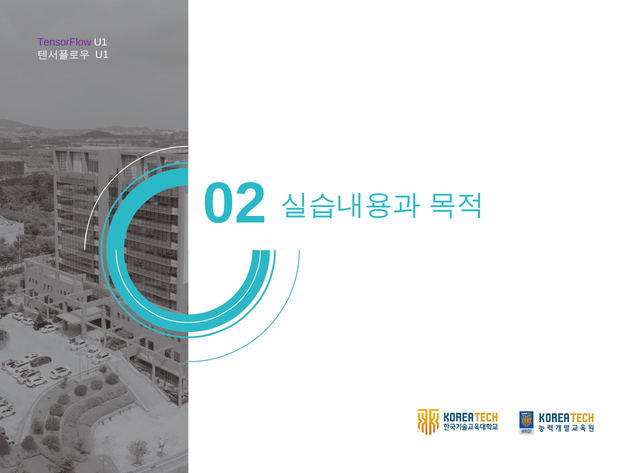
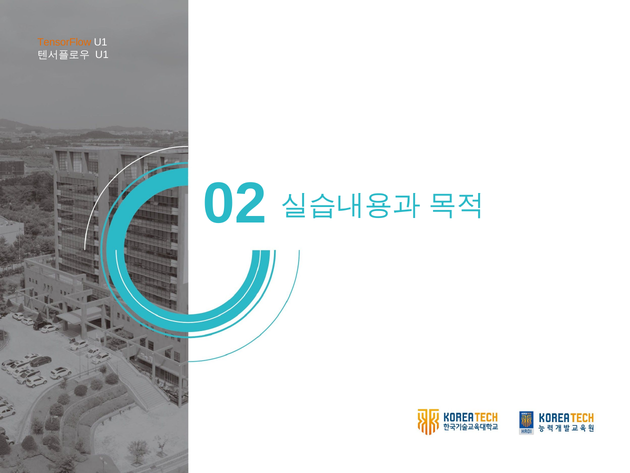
TensorFlow colour: purple -> orange
